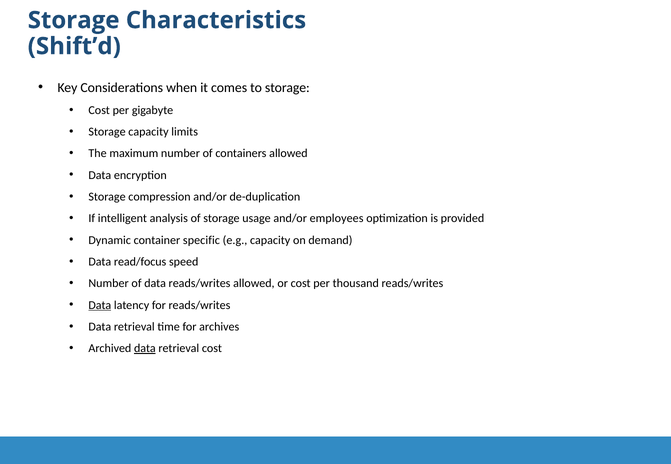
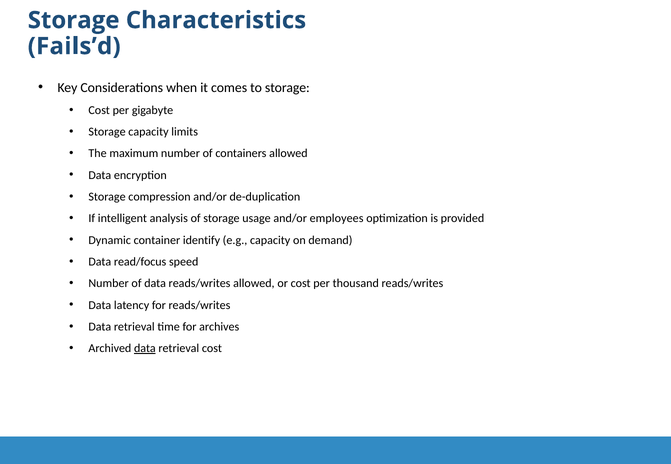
Shift’d: Shift’d -> Fails’d
specific: specific -> identify
Data at (100, 305) underline: present -> none
